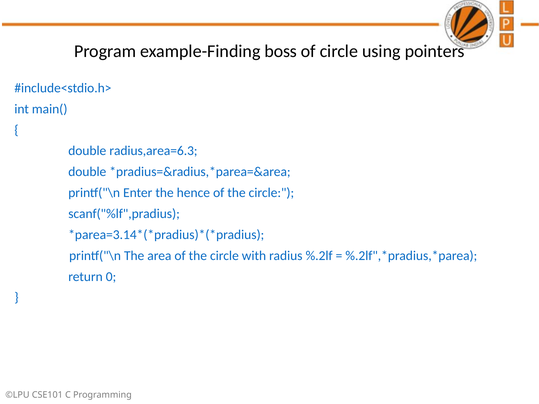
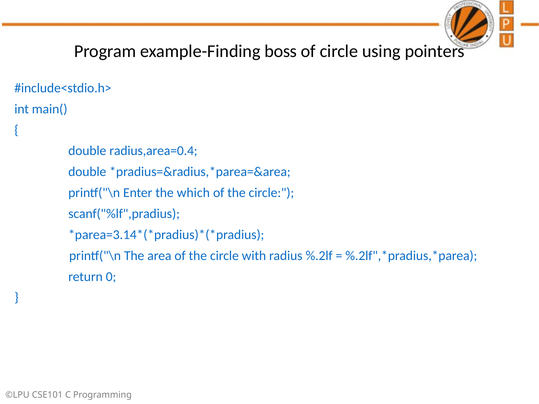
radius,area=6.3: radius,area=6.3 -> radius,area=0.4
hence: hence -> which
